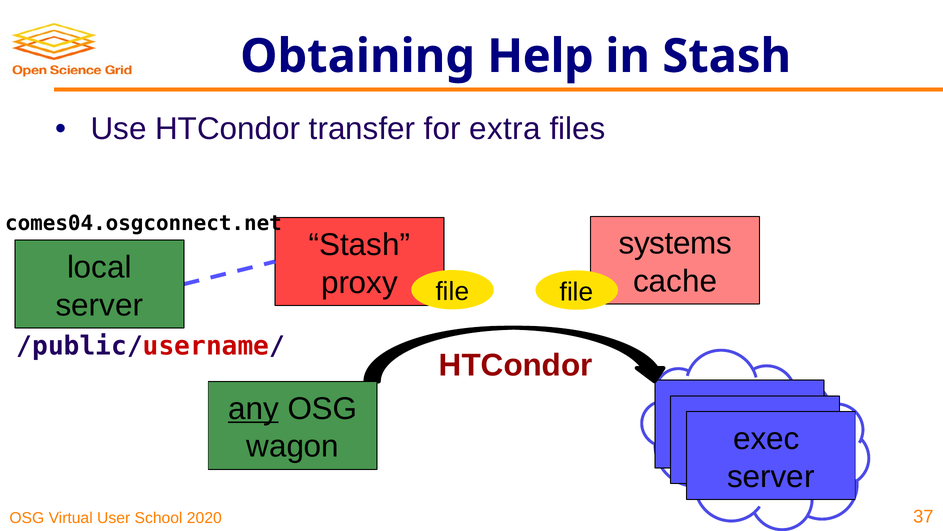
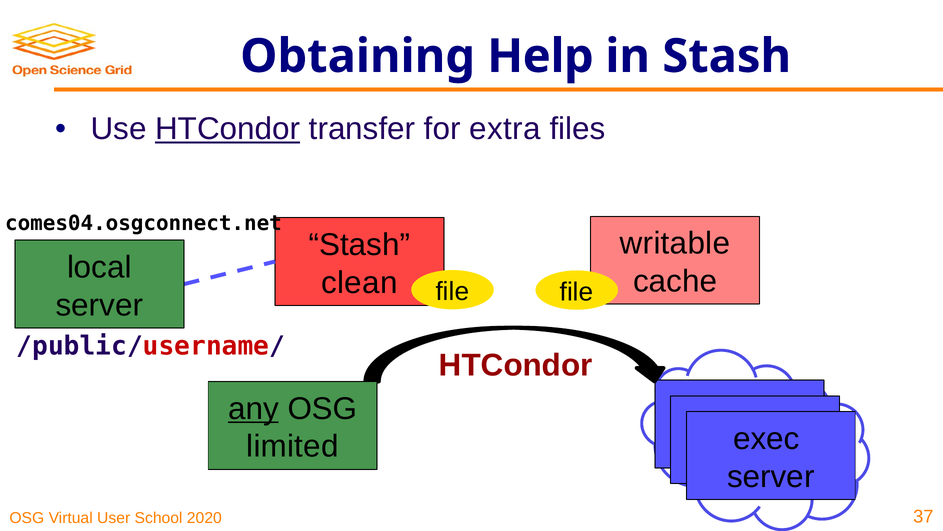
HTCondor at (228, 129) underline: none -> present
systems: systems -> writable
proxy: proxy -> clean
wagon: wagon -> limited
